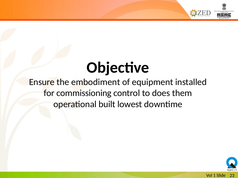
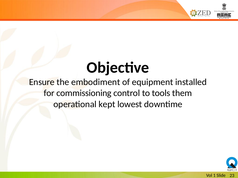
does: does -> tools
built: built -> kept
